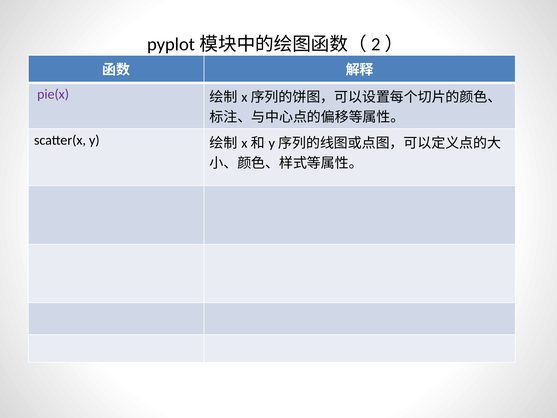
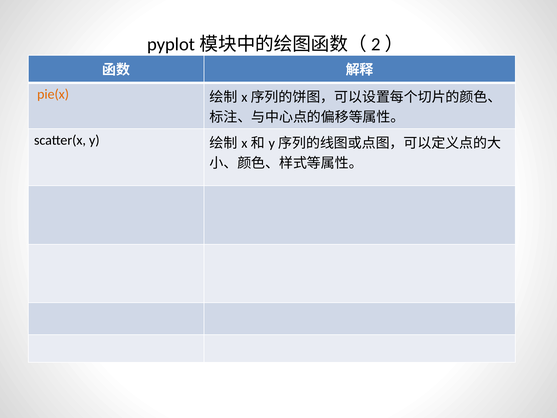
pie(x colour: purple -> orange
